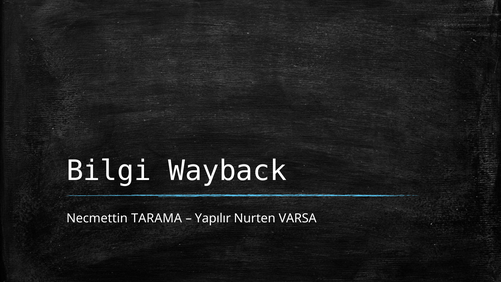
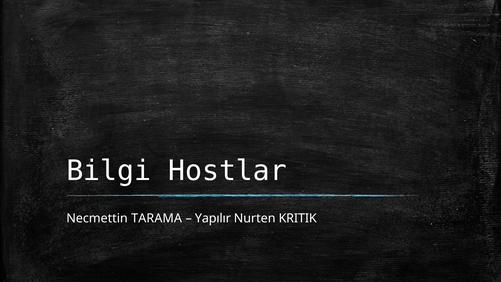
Wayback: Wayback -> Hostlar
VARSA: VARSA -> KRITIK
